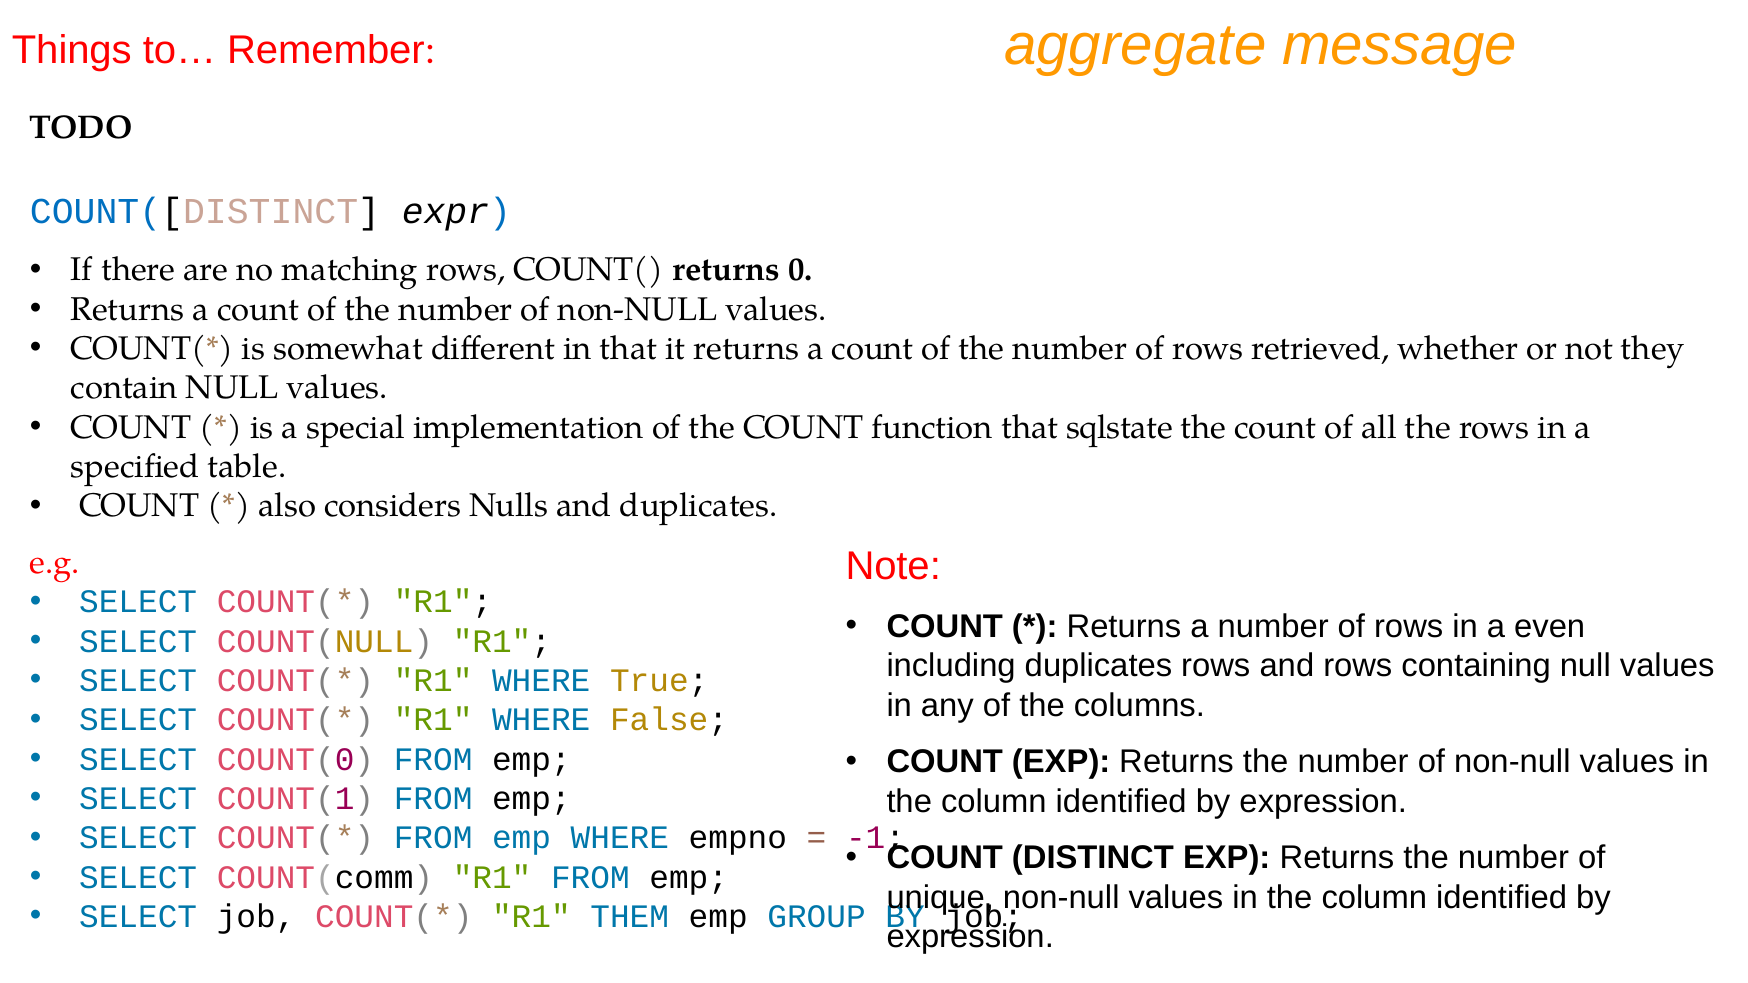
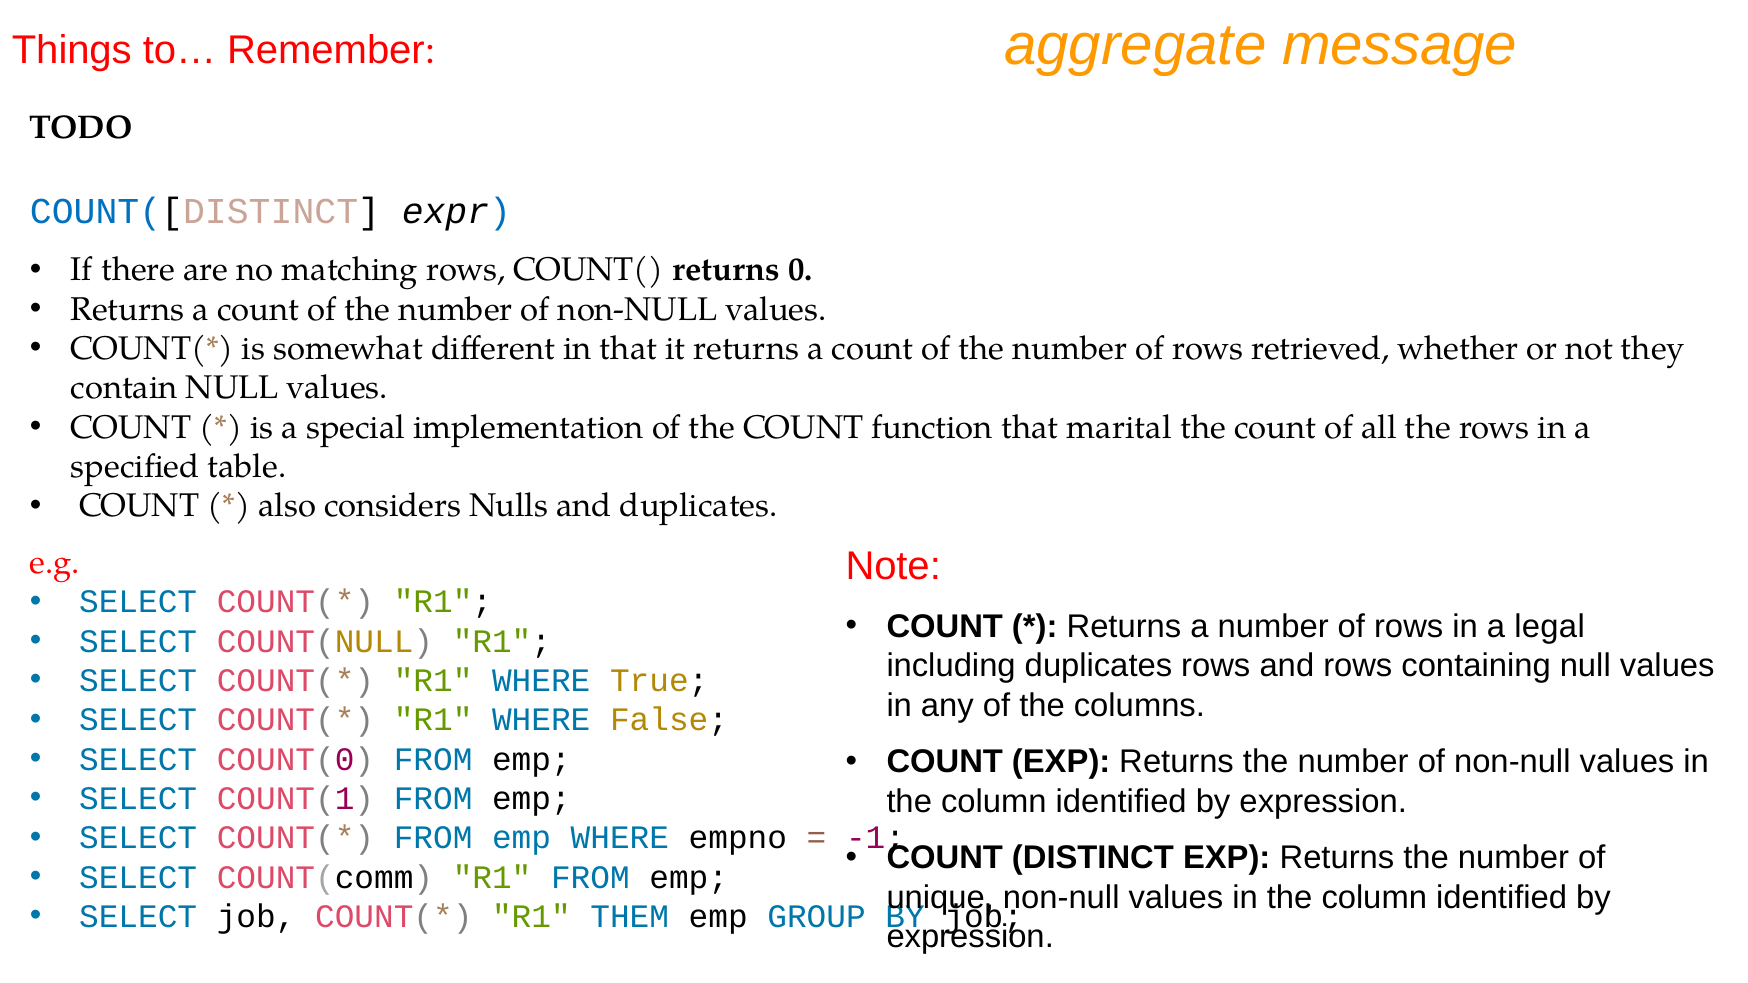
sqlstate: sqlstate -> marital
even: even -> legal
